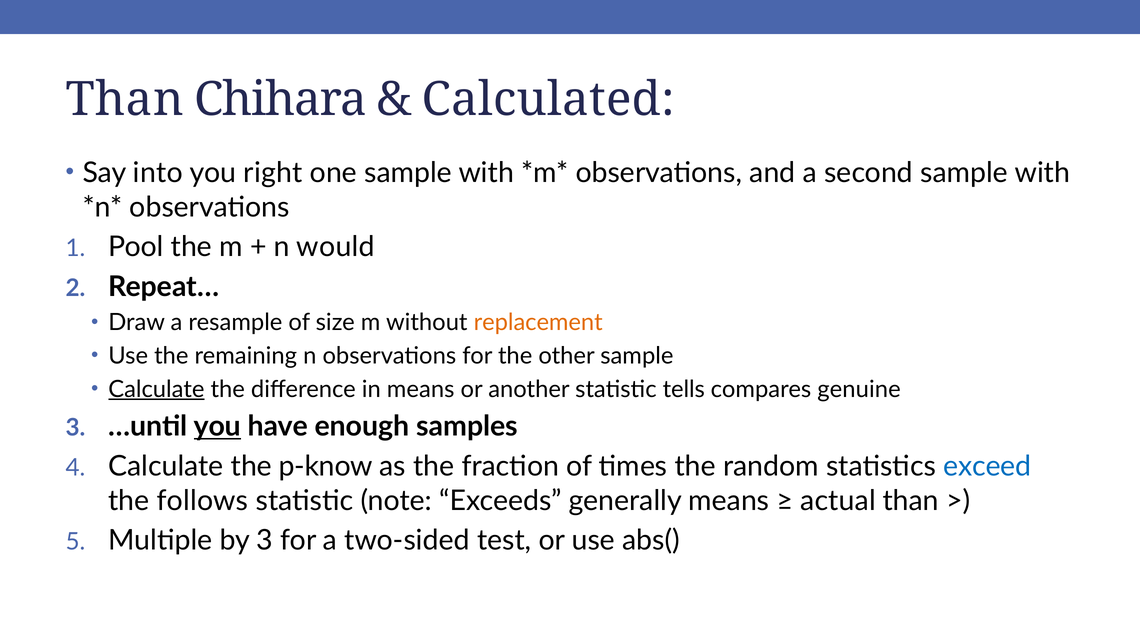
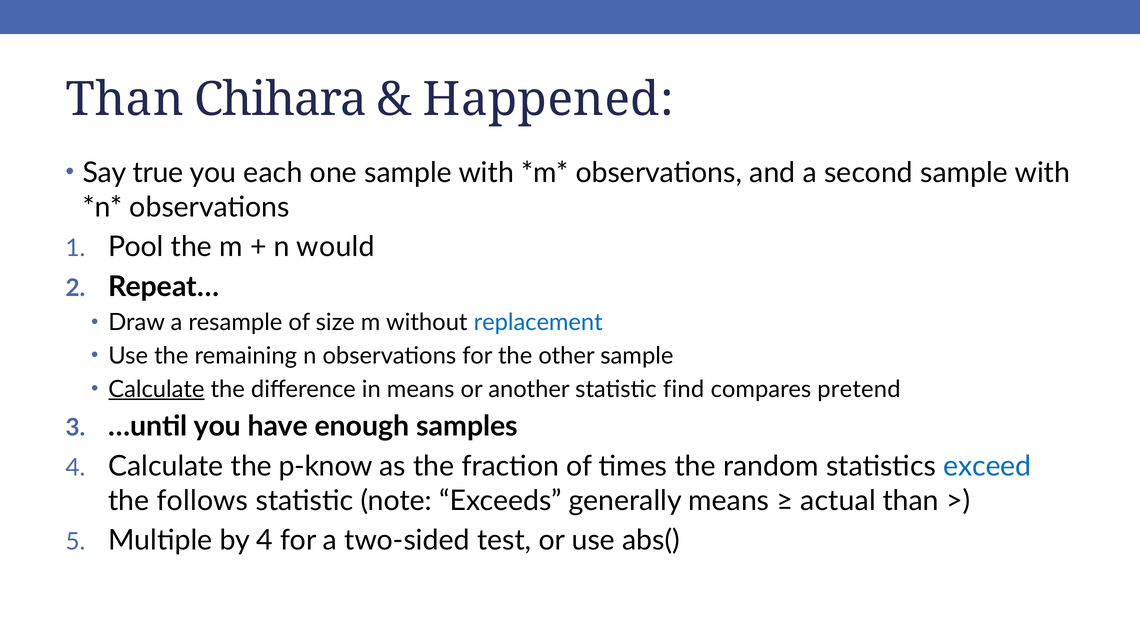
Calculated: Calculated -> Happened
into: into -> true
right: right -> each
replacement colour: orange -> blue
tells: tells -> find
genuine: genuine -> pretend
you at (217, 427) underline: present -> none
by 3: 3 -> 4
